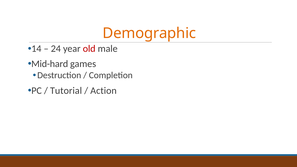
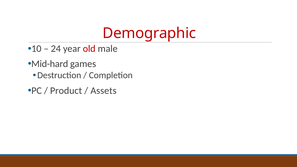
Demographic colour: orange -> red
14: 14 -> 10
Tutorial: Tutorial -> Product
Action: Action -> Assets
